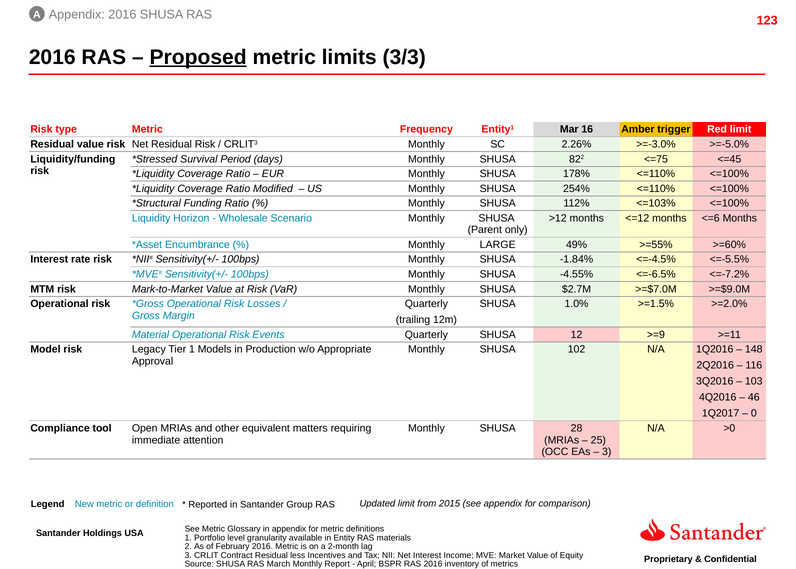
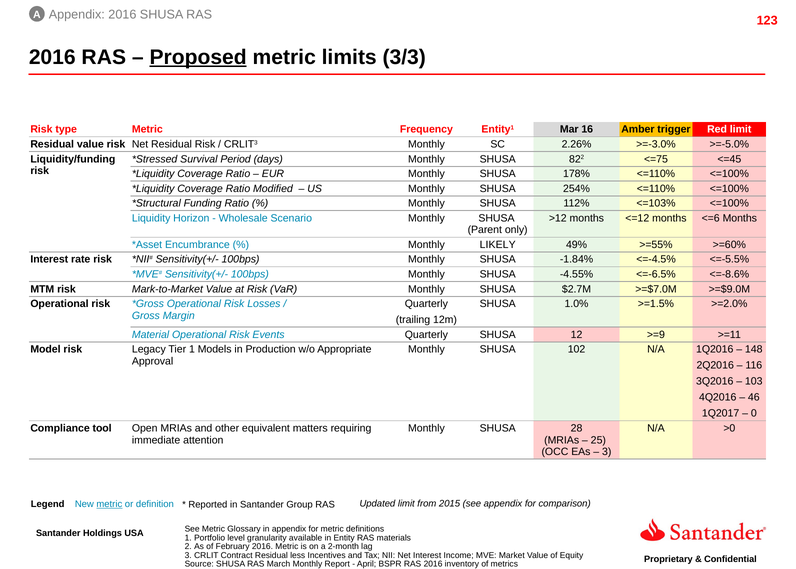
LARGE: LARGE -> LIKELY
<=-7.2%: <=-7.2% -> <=-8.6%
metric at (109, 504) underline: none -> present
